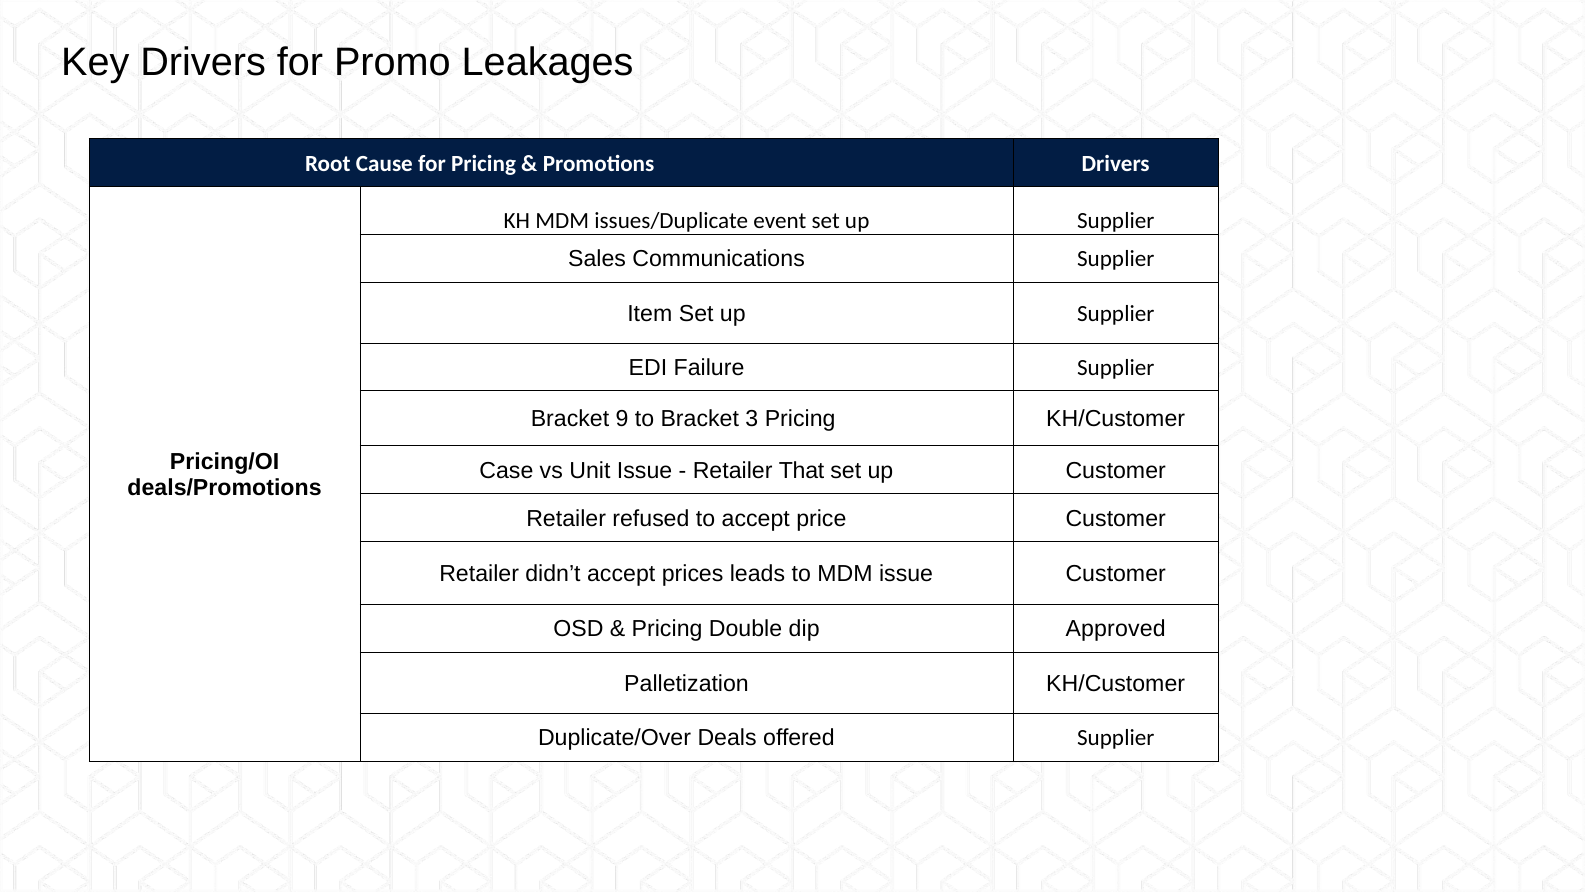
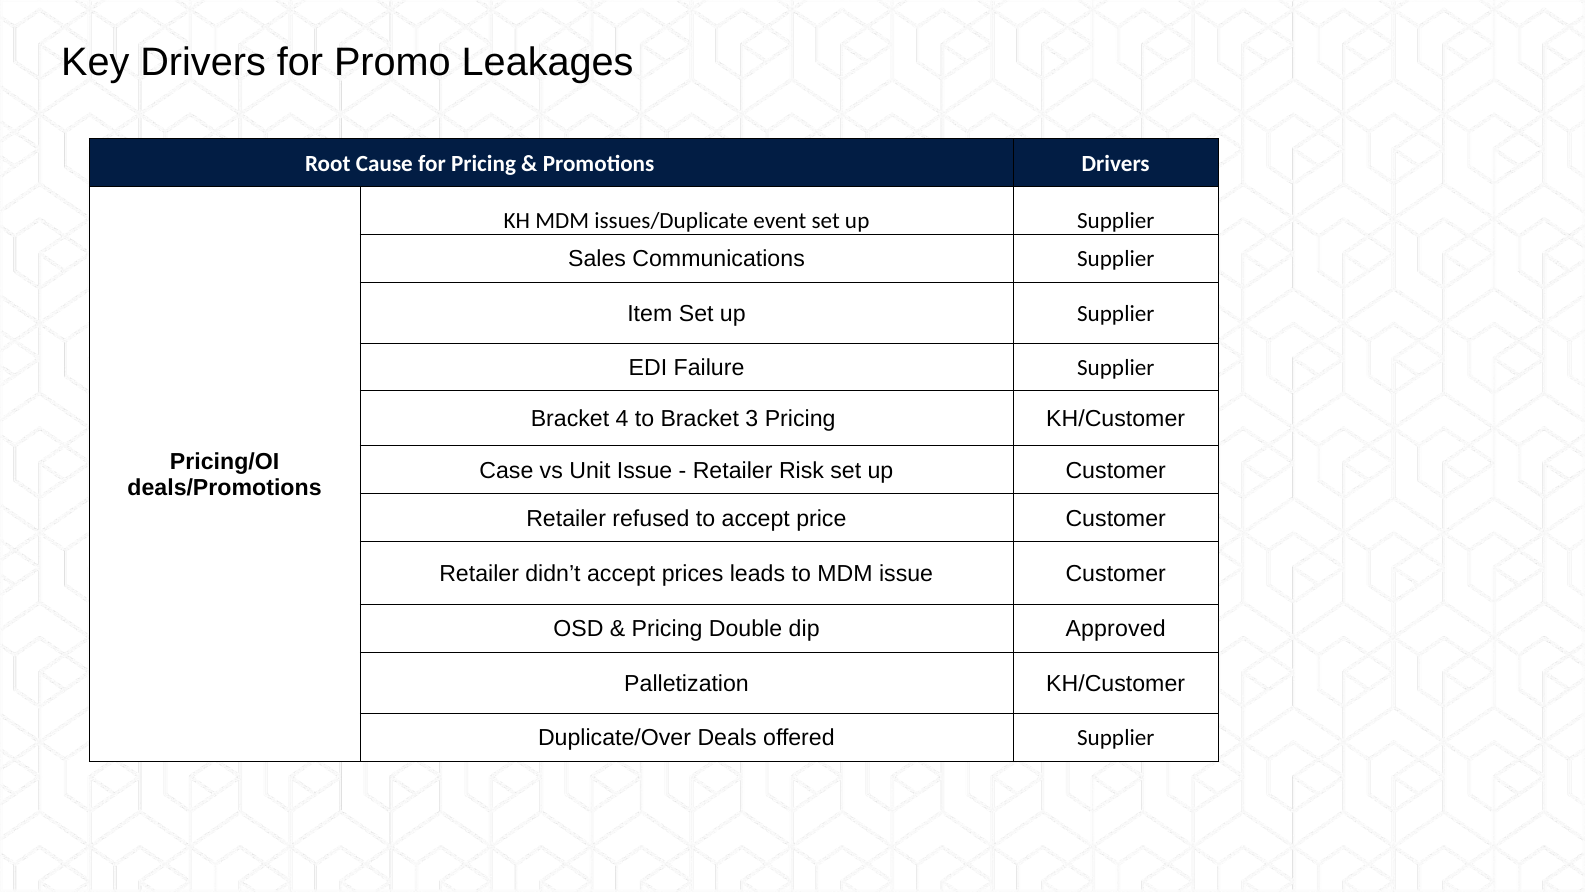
9: 9 -> 4
That: That -> Risk
